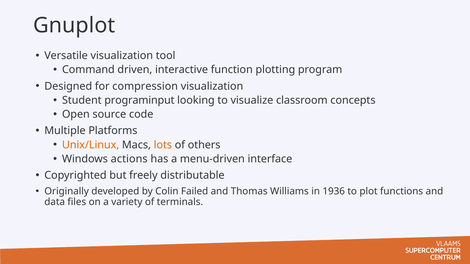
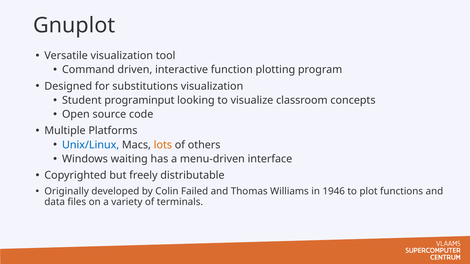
compression: compression -> substitutions
Unix/Linux colour: orange -> blue
actions: actions -> waiting
1936: 1936 -> 1946
